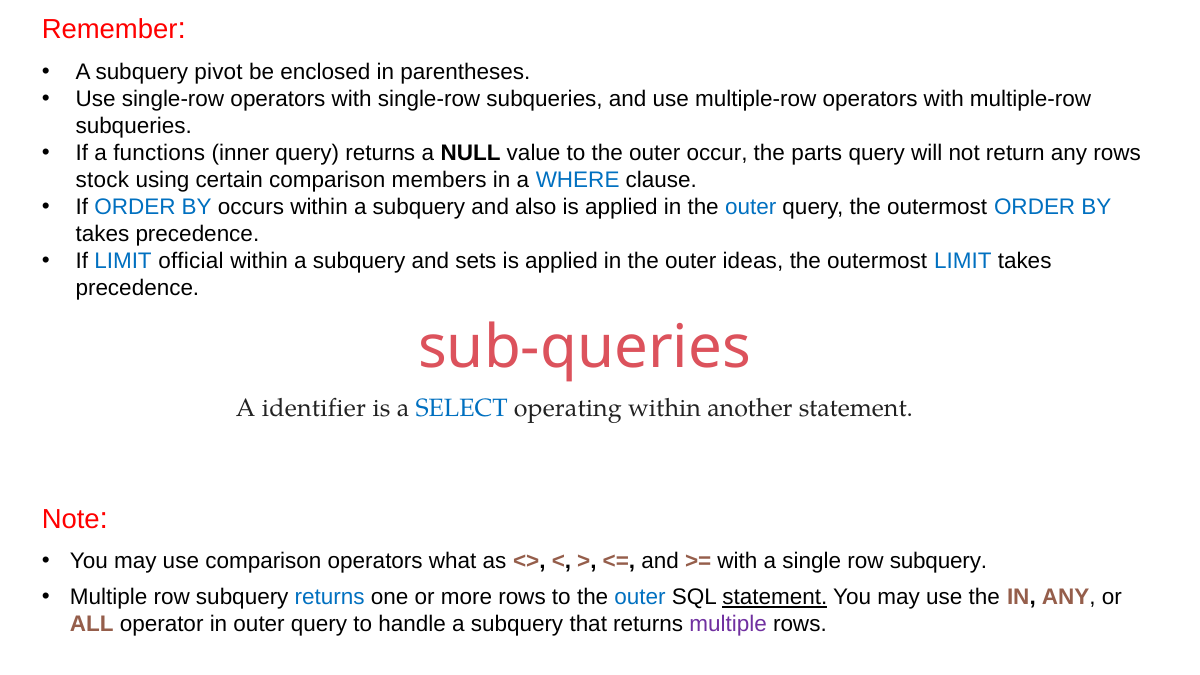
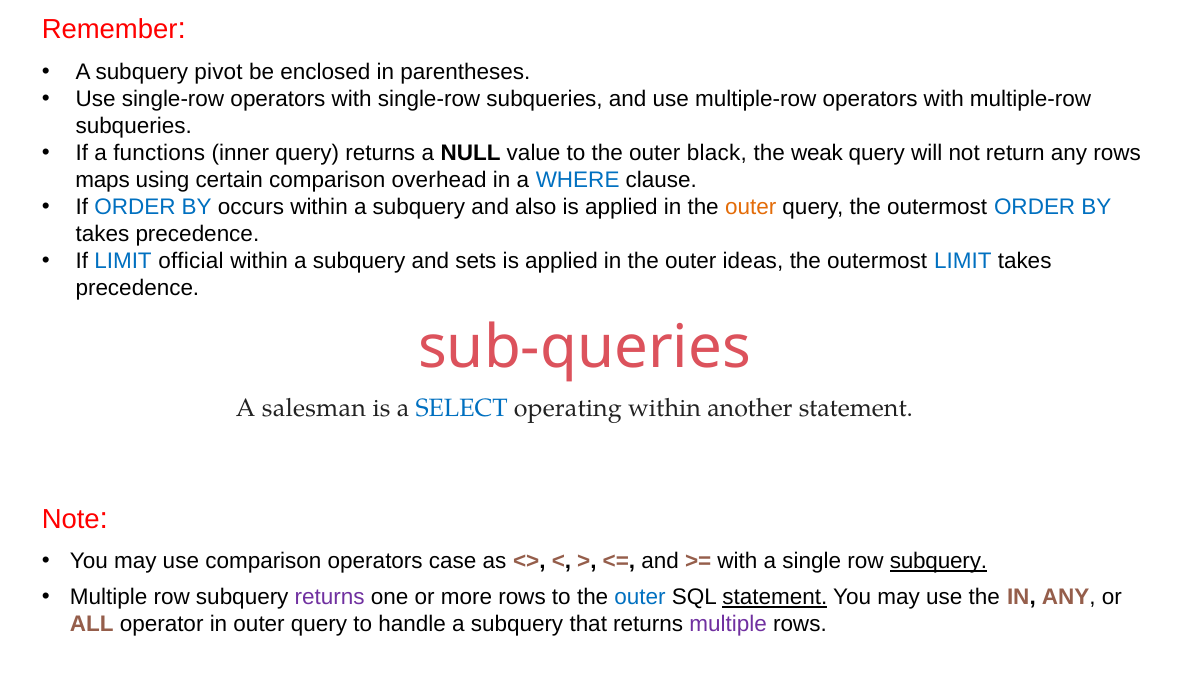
occur: occur -> black
parts: parts -> weak
stock: stock -> maps
members: members -> overhead
outer at (751, 207) colour: blue -> orange
identifier: identifier -> salesman
what: what -> case
subquery at (938, 561) underline: none -> present
returns at (330, 597) colour: blue -> purple
